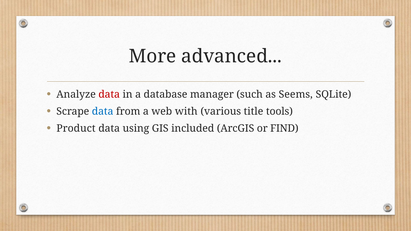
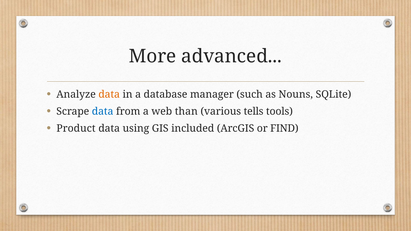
data at (109, 95) colour: red -> orange
Seems: Seems -> Nouns
with: with -> than
title: title -> tells
